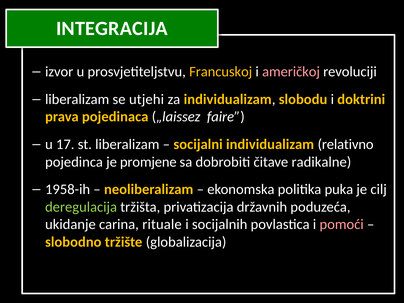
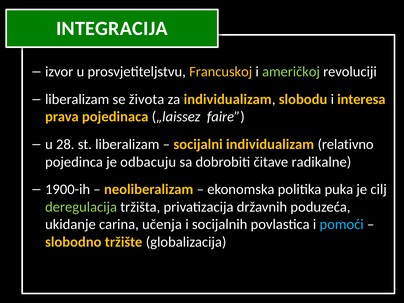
američkoj colour: pink -> light green
utjehi: utjehi -> života
doktrini: doktrini -> interesa
17: 17 -> 28
promjene: promjene -> odbacuju
1958-ih: 1958-ih -> 1900-ih
rituale: rituale -> učenja
pomoći colour: pink -> light blue
